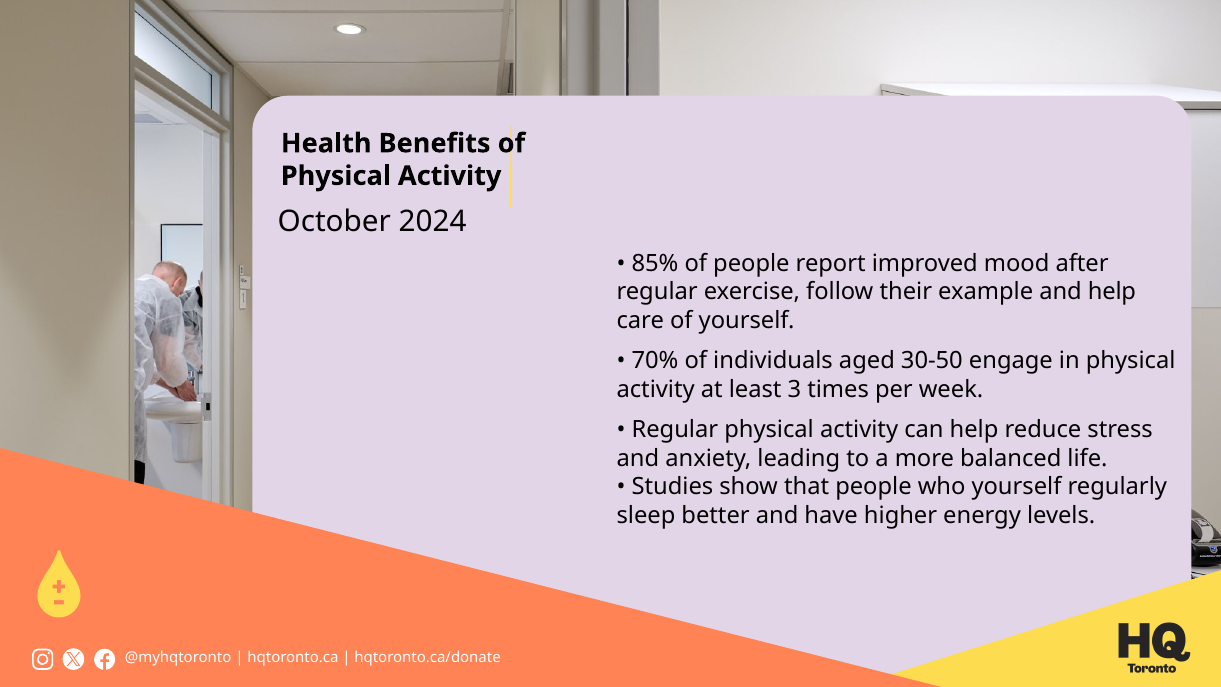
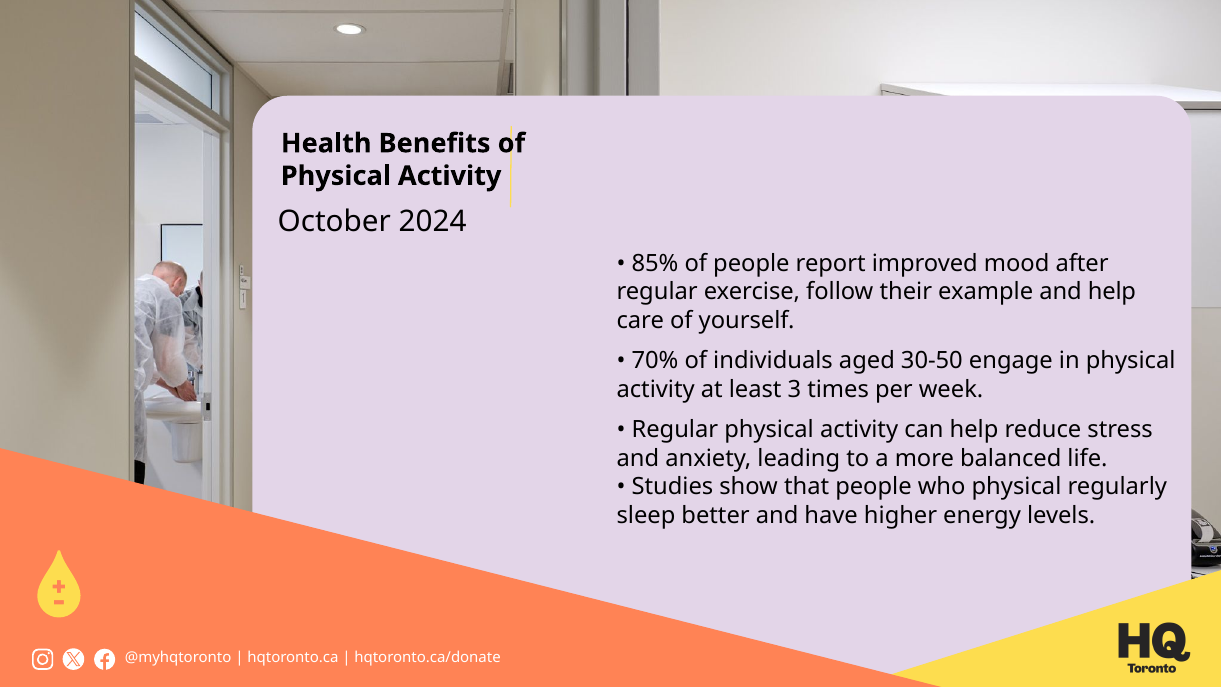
who yourself: yourself -> physical
